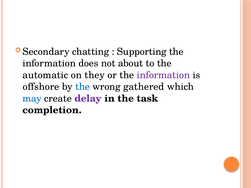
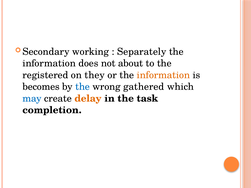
chatting: chatting -> working
Supporting: Supporting -> Separately
automatic: automatic -> registered
information at (163, 75) colour: purple -> orange
offshore: offshore -> becomes
delay colour: purple -> orange
